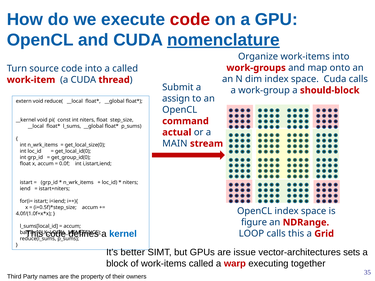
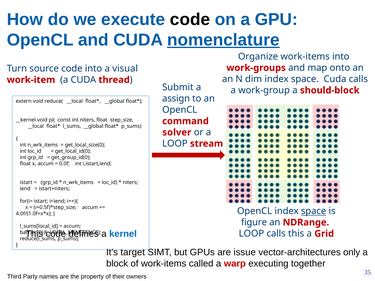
code at (190, 19) colour: red -> black
a called: called -> visual
actual: actual -> solver
MAIN at (175, 144): MAIN -> LOOP
space at (314, 211) underline: none -> present
better: better -> target
sets: sets -> only
